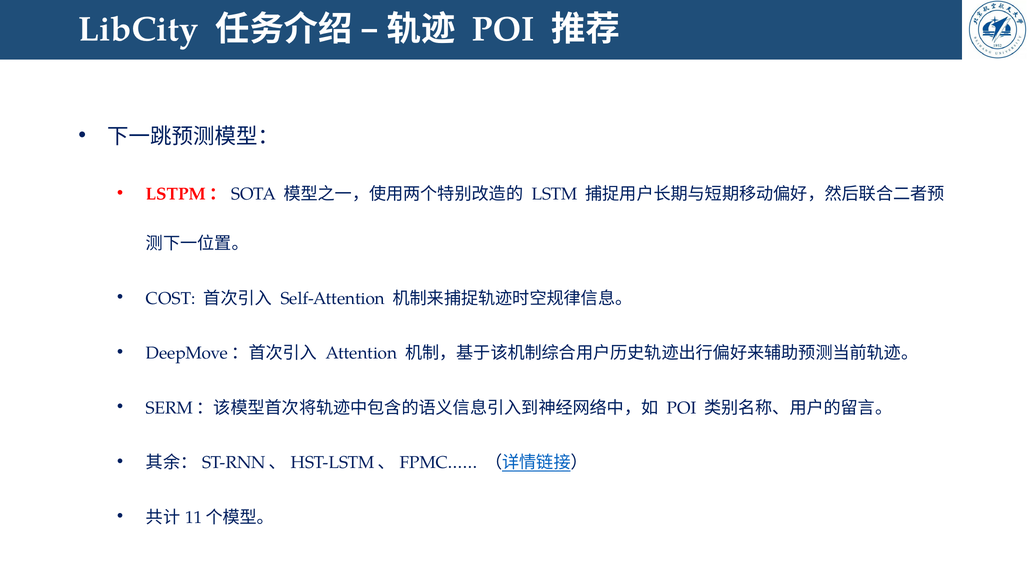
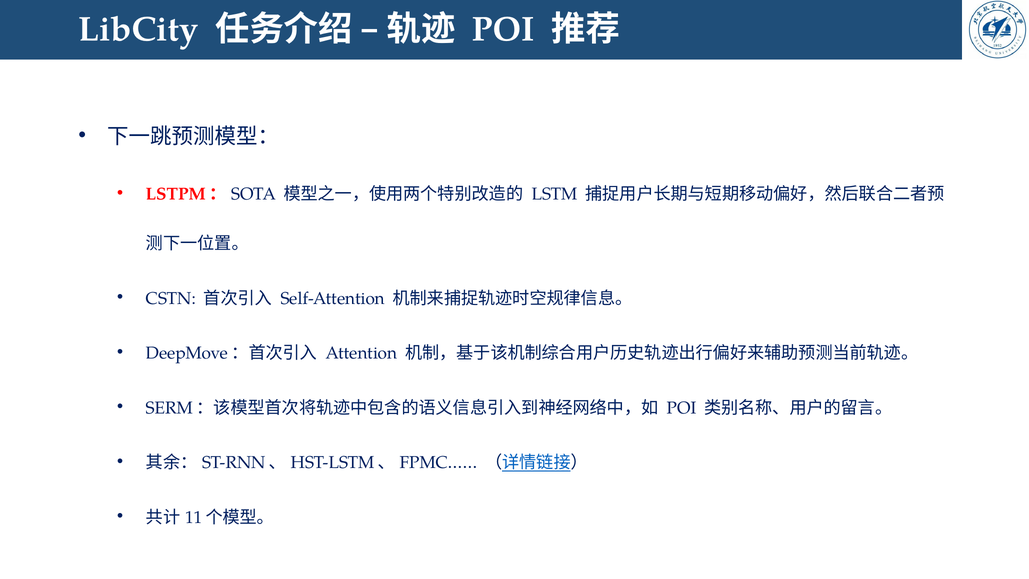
COST: COST -> CSTN
